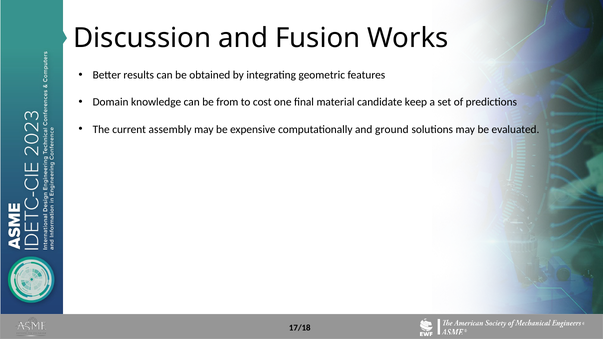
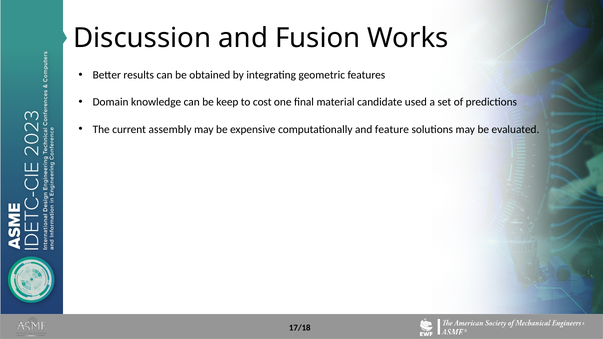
from: from -> keep
keep: keep -> used
ground: ground -> feature
